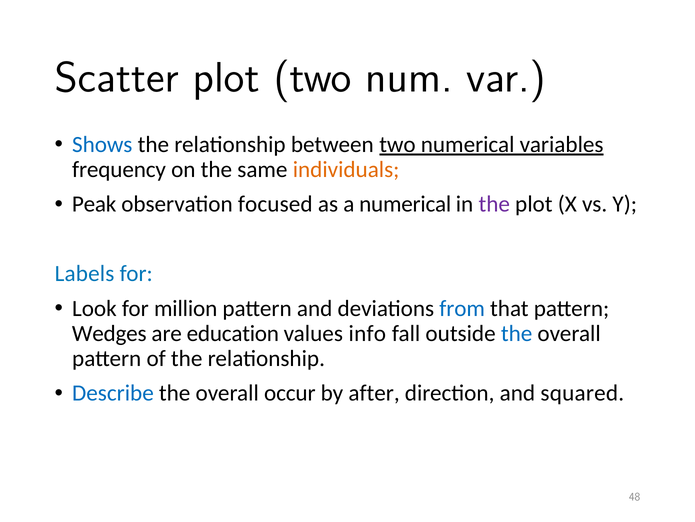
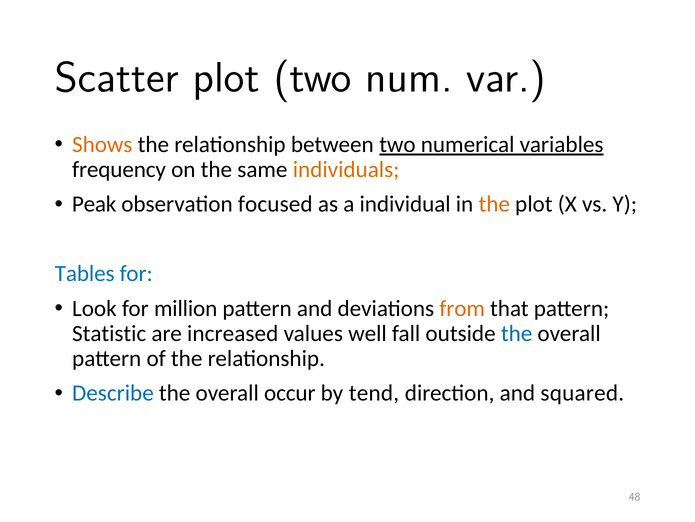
Shows colour: blue -> orange
a numerical: numerical -> individual
the at (494, 204) colour: purple -> orange
Labels: Labels -> Tables
from colour: blue -> orange
Wedges: Wedges -> Statistic
education: education -> increased
info: info -> well
after: after -> tend
